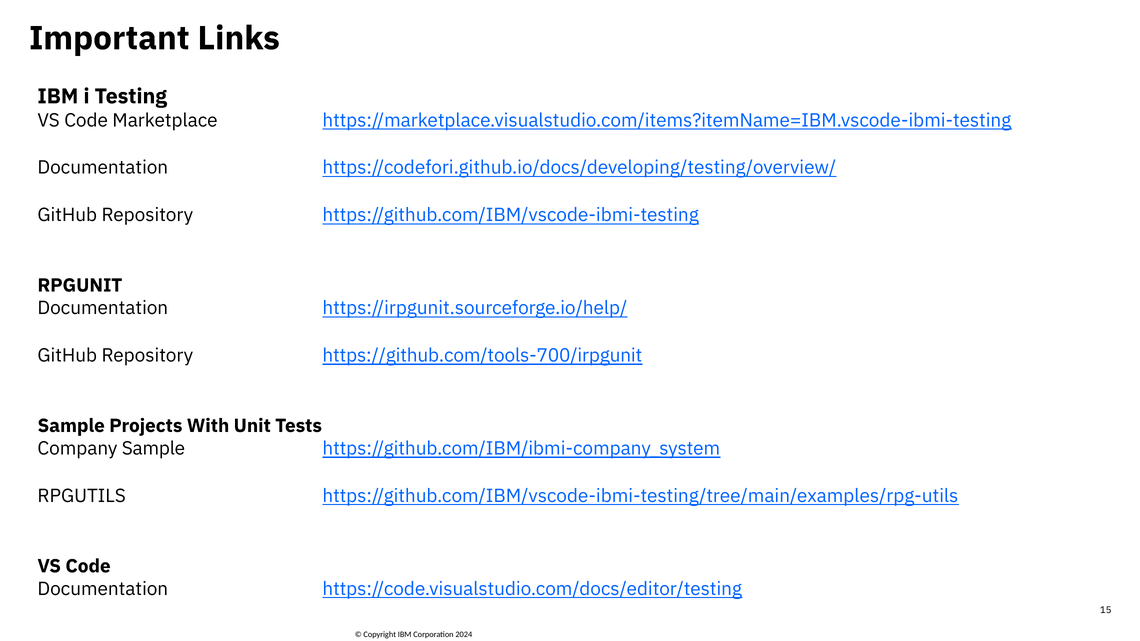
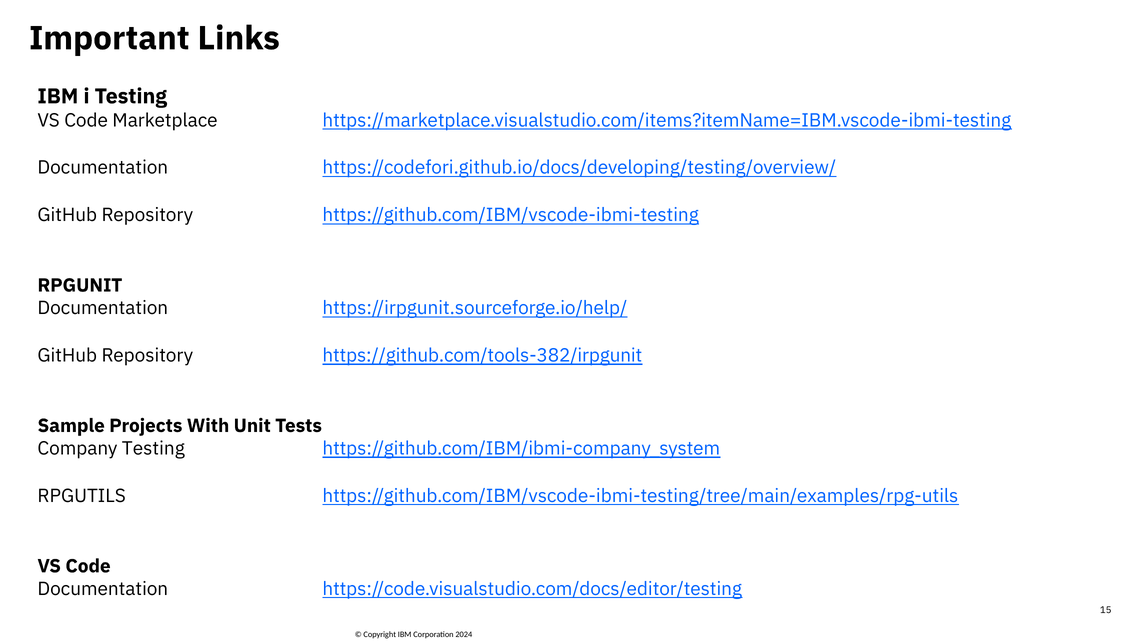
https://github.com/tools-700/irpgunit: https://github.com/tools-700/irpgunit -> https://github.com/tools-382/irpgunit
Company Sample: Sample -> Testing
